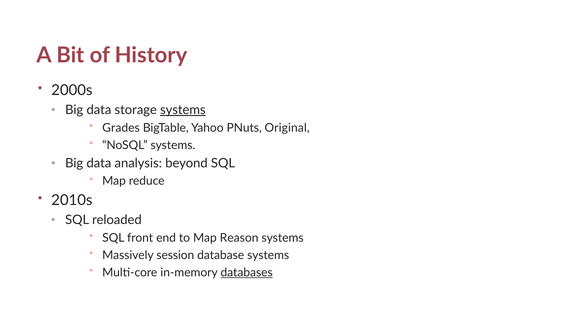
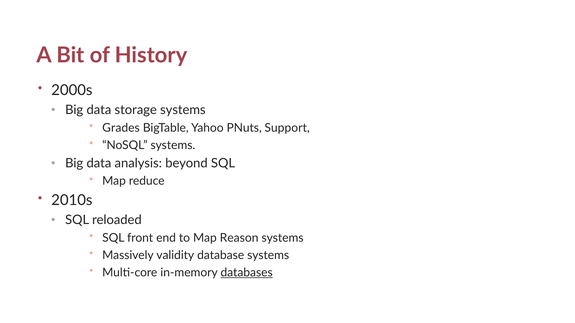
systems at (183, 110) underline: present -> none
Original: Original -> Support
session: session -> validity
